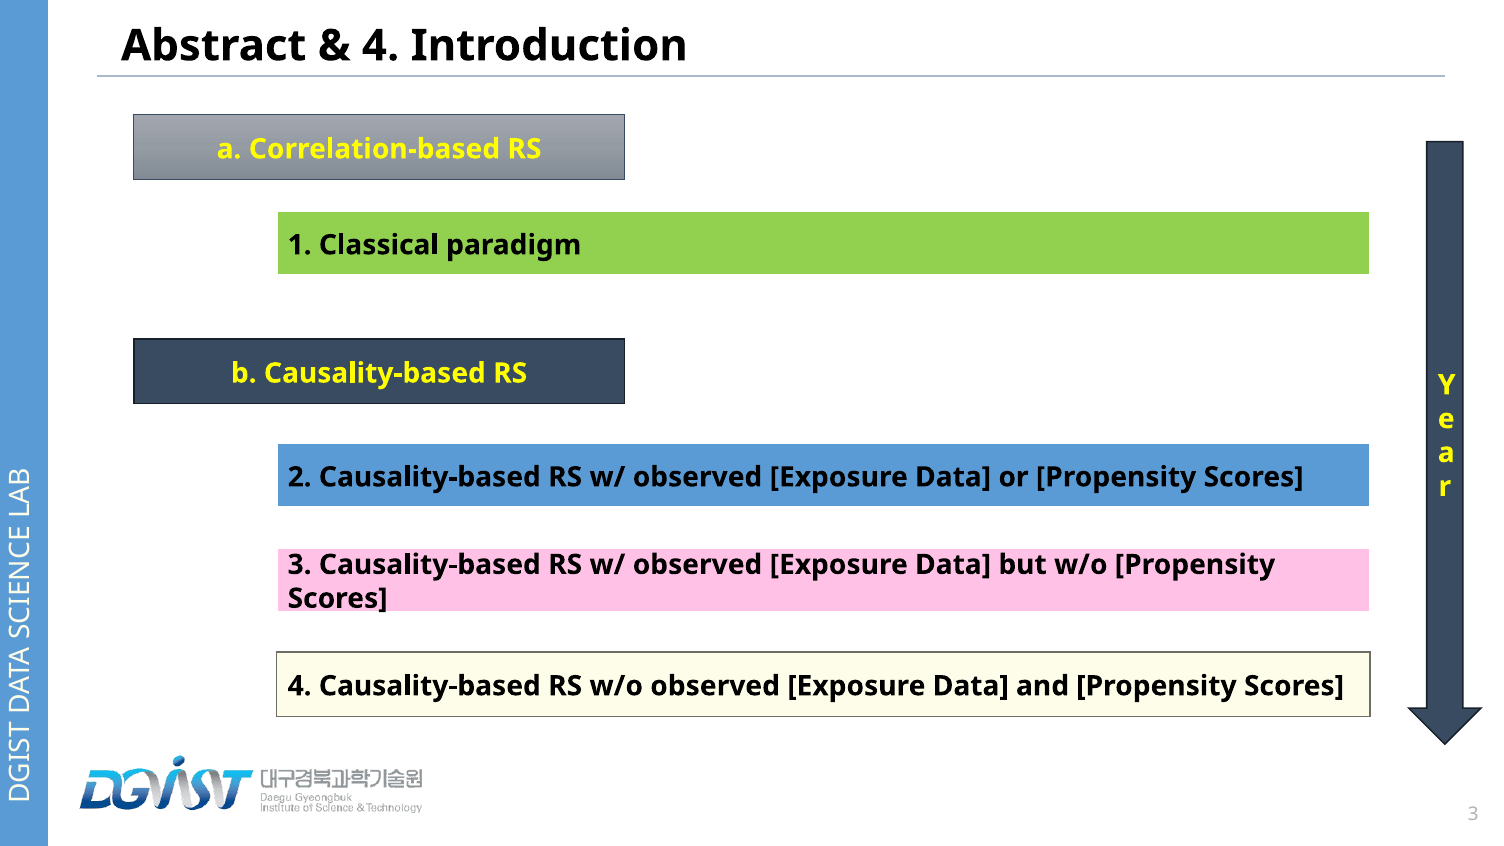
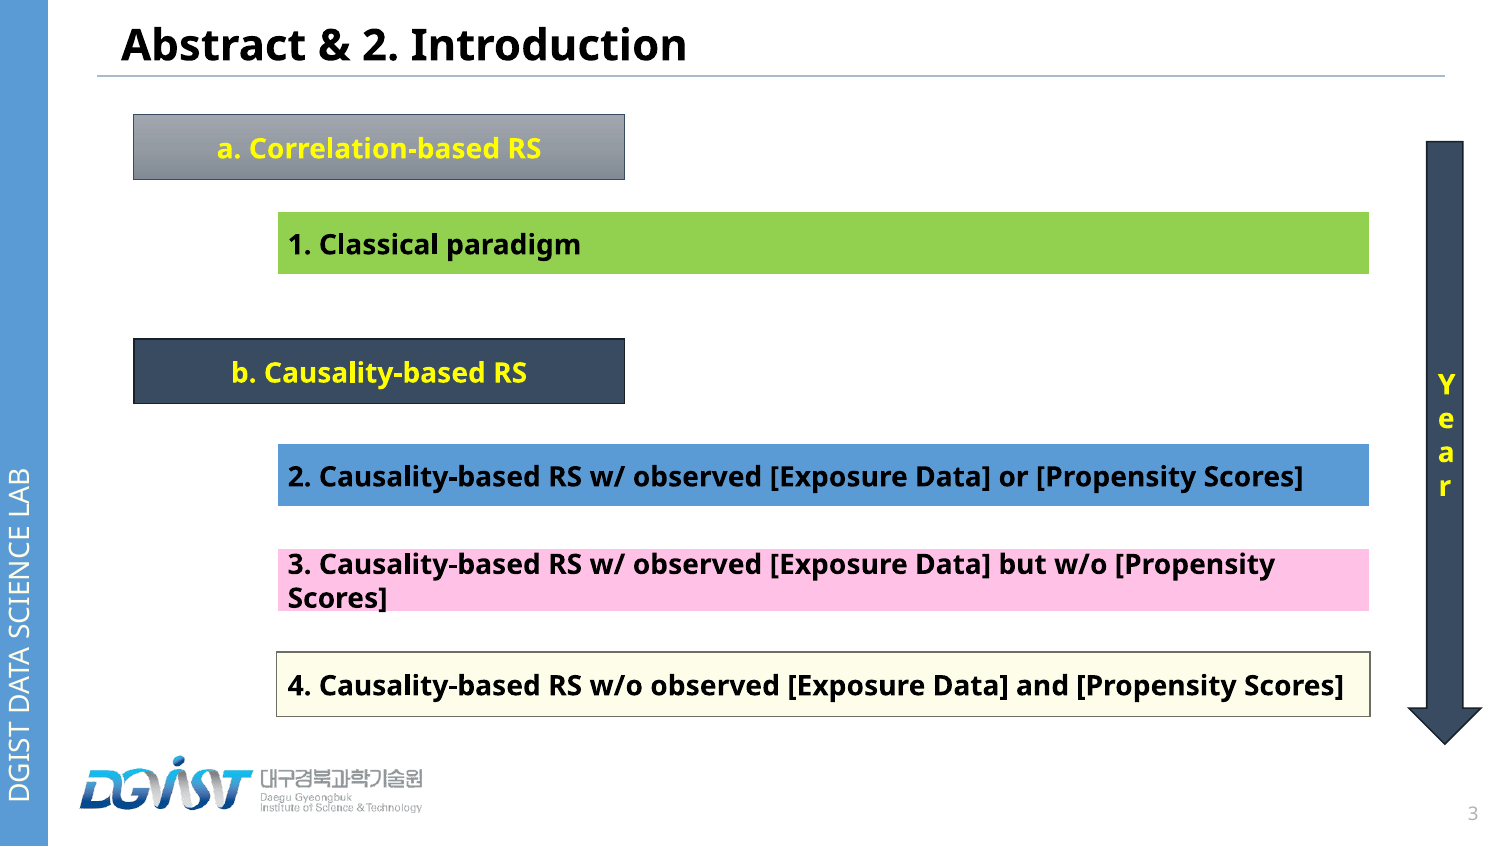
4 at (381, 46): 4 -> 2
